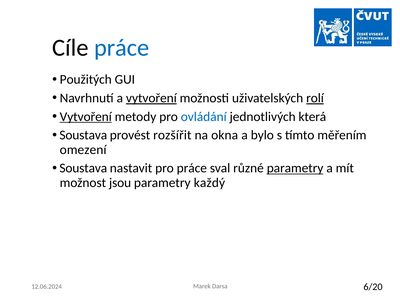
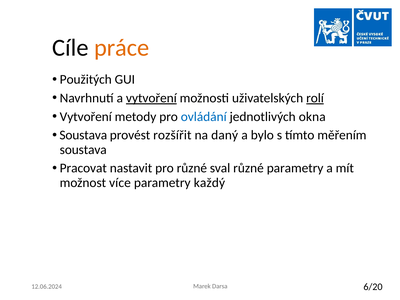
práce at (122, 48) colour: blue -> orange
Vytvoření at (86, 117) underline: present -> none
která: která -> okna
okna: okna -> daný
omezení at (83, 150): omezení -> soustava
Soustava at (83, 168): Soustava -> Pracovat
pro práce: práce -> různé
parametry at (295, 168) underline: present -> none
jsou: jsou -> více
